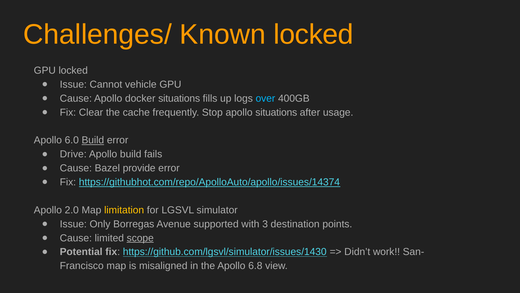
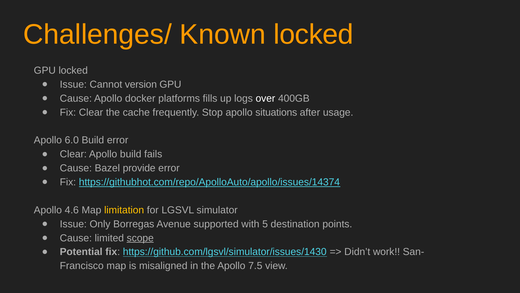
vehicle: vehicle -> version
docker situations: situations -> platforms
over colour: light blue -> white
Build at (93, 140) underline: present -> none
Drive at (73, 154): Drive -> Clear
2.0: 2.0 -> 4.6
3: 3 -> 5
6.8: 6.8 -> 7.5
